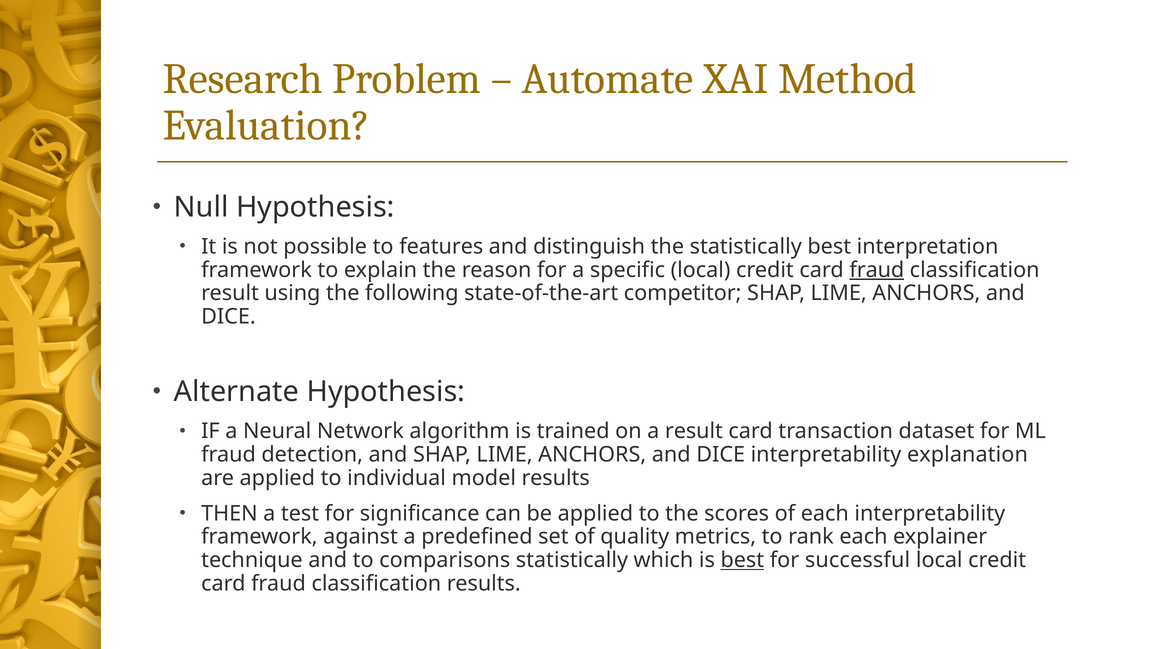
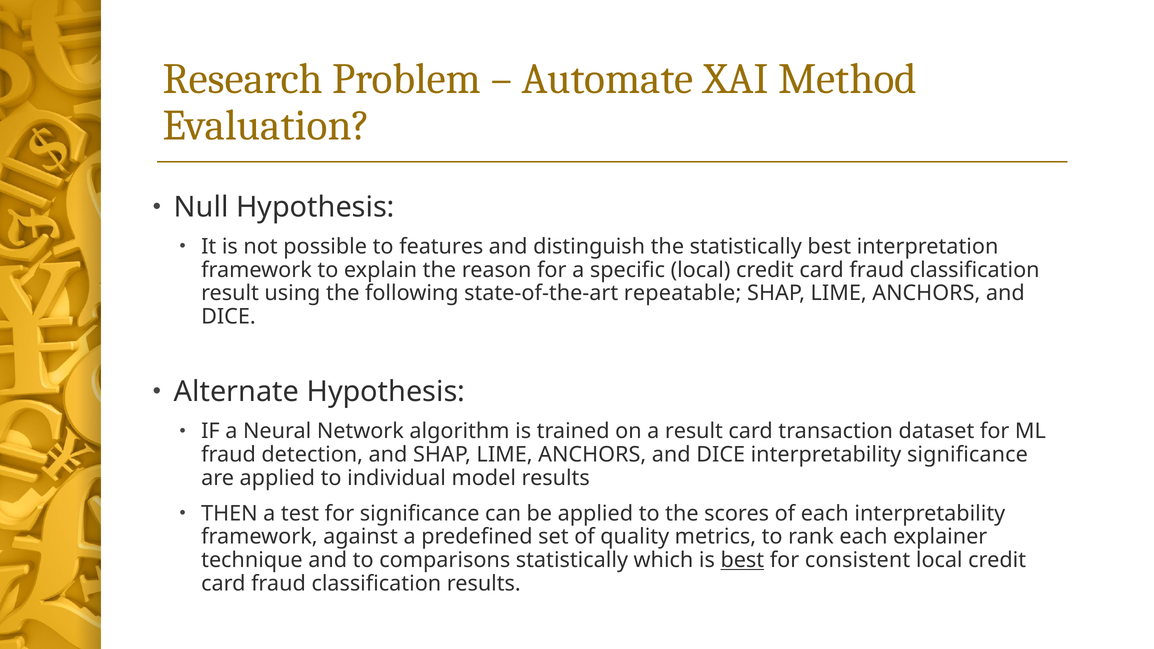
fraud at (877, 270) underline: present -> none
competitor: competitor -> repeatable
interpretability explanation: explanation -> significance
successful: successful -> consistent
